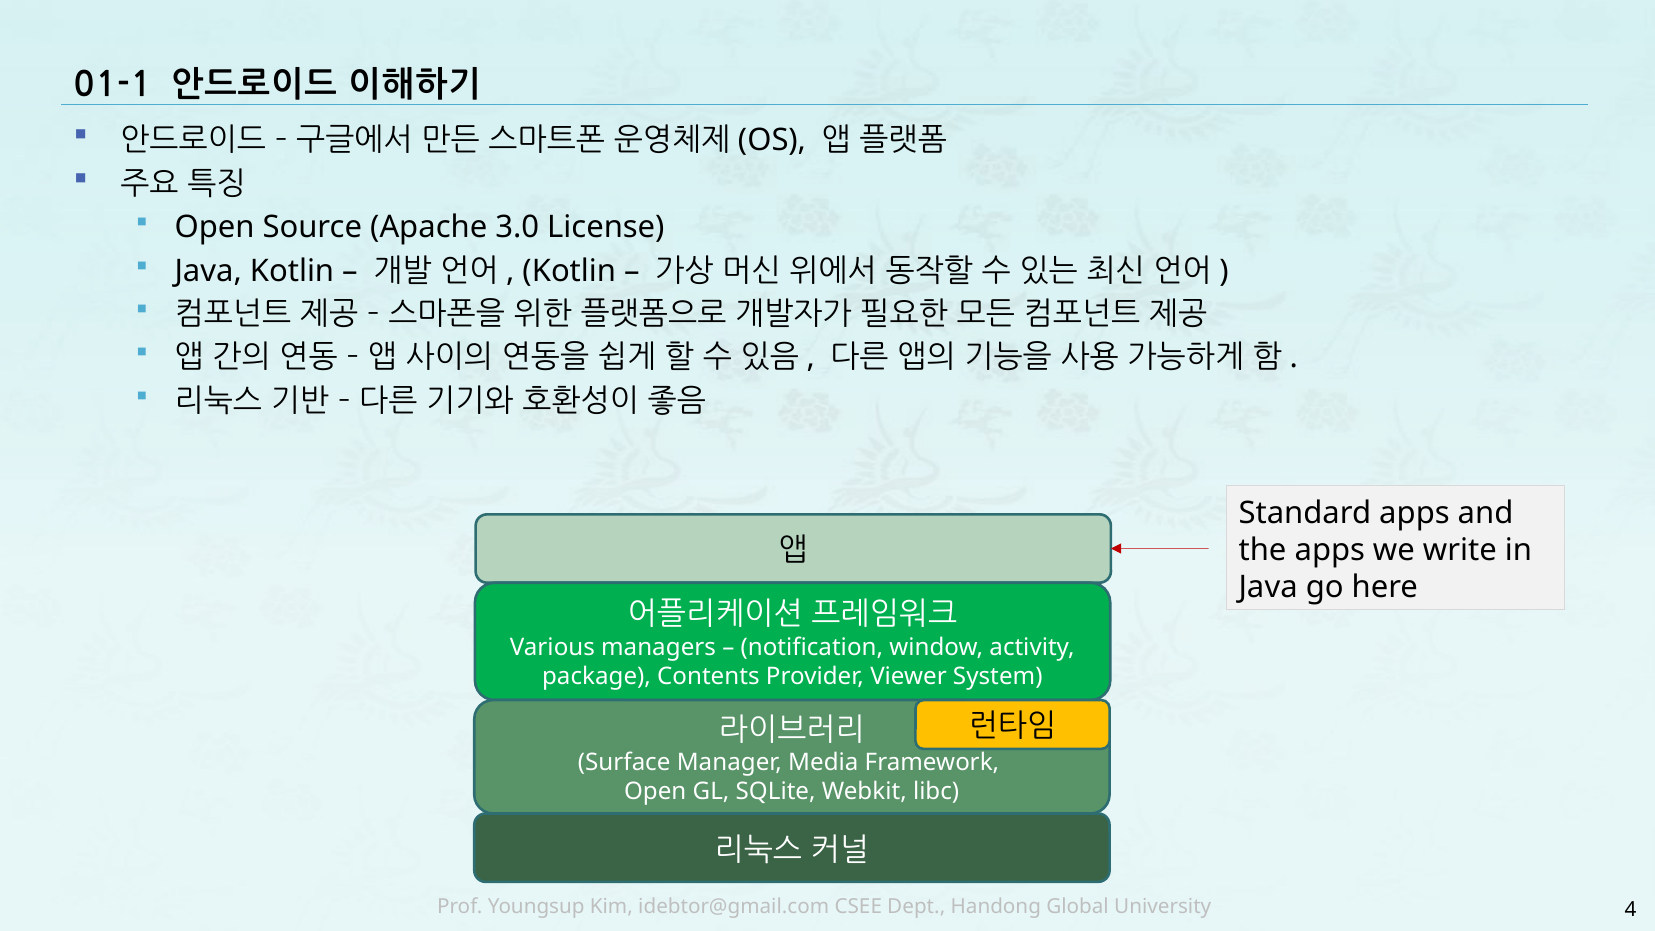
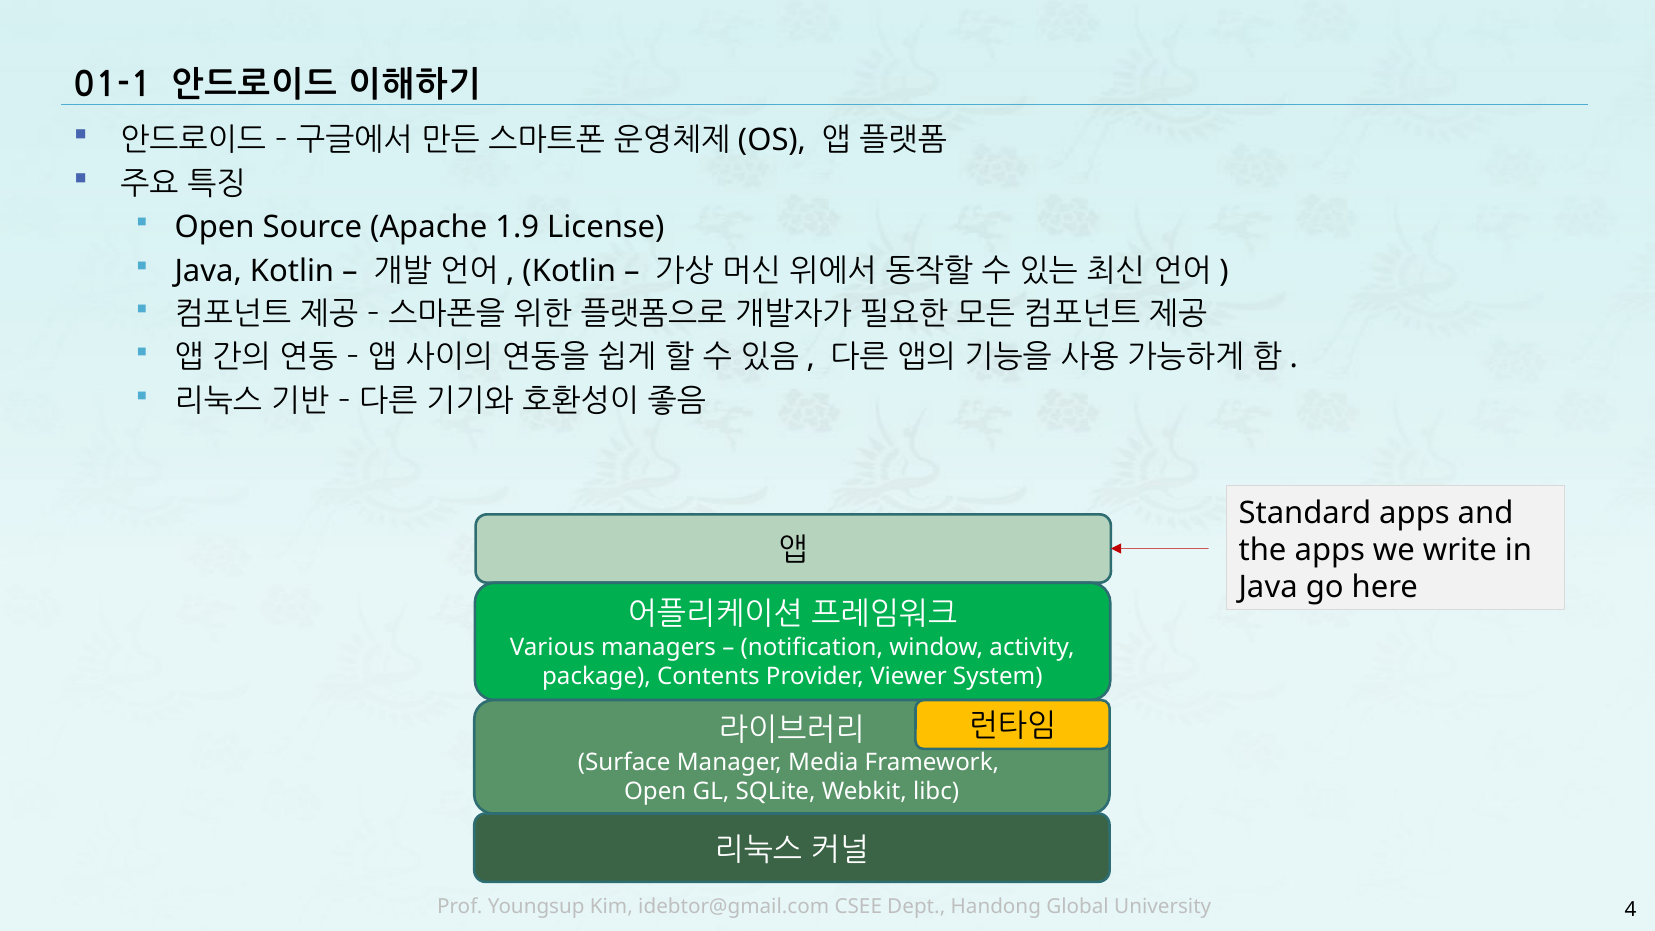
3.0: 3.0 -> 1.9
